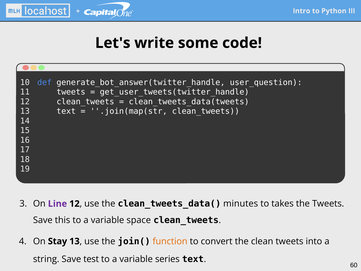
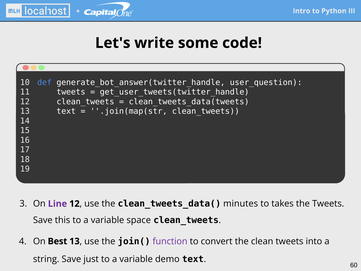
Stay: Stay -> Best
function colour: orange -> purple
test: test -> just
series: series -> demo
